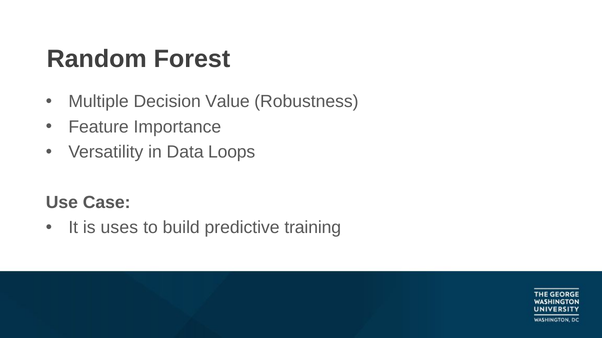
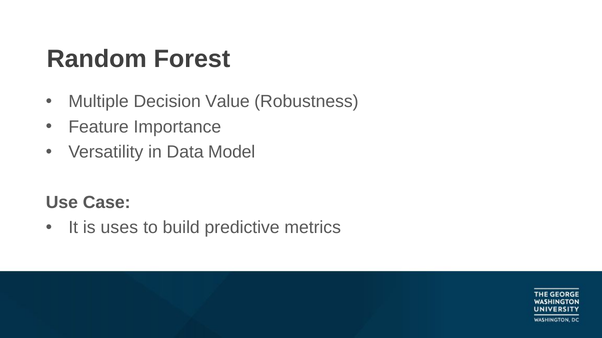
Loops: Loops -> Model
training: training -> metrics
